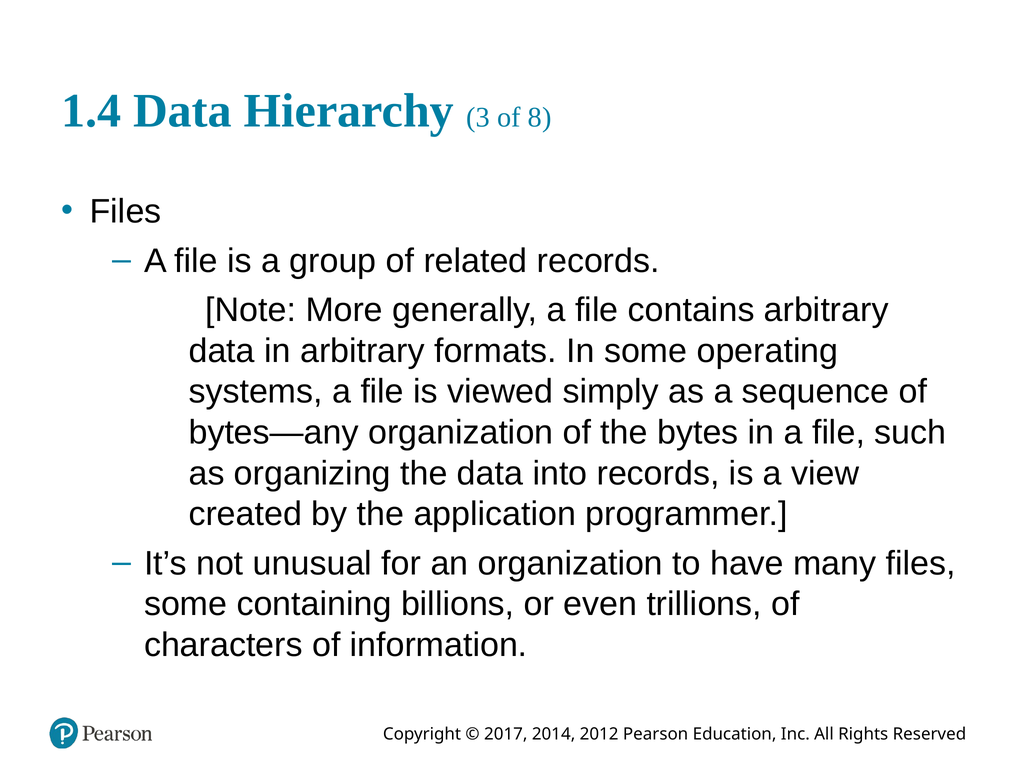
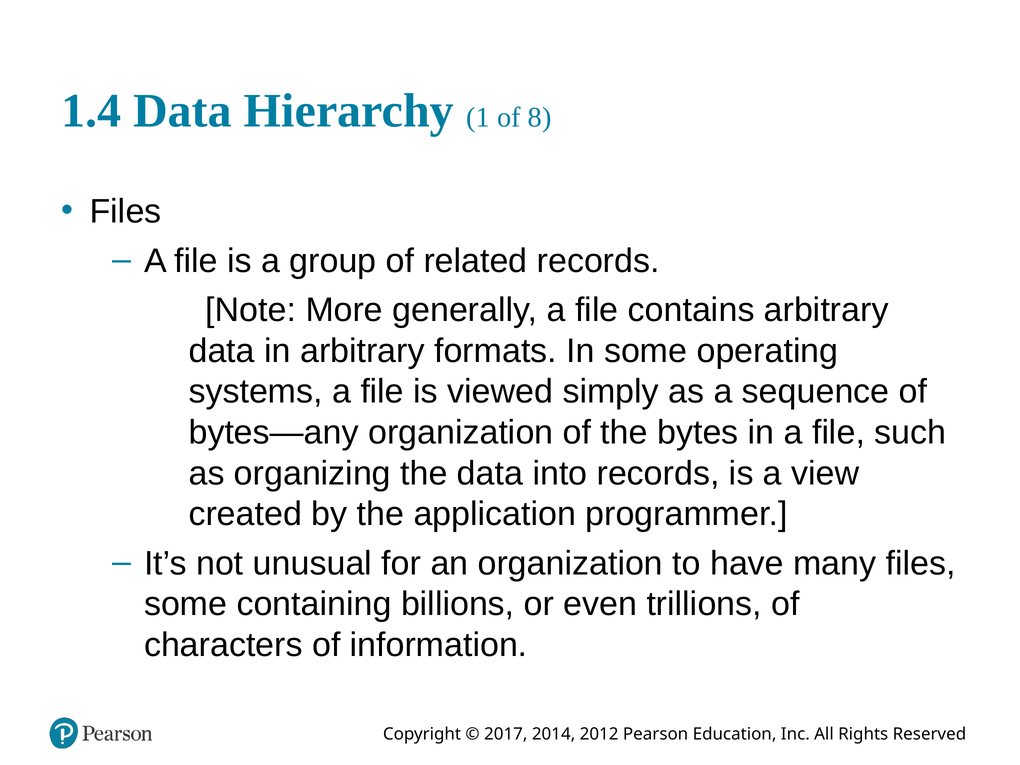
3: 3 -> 1
